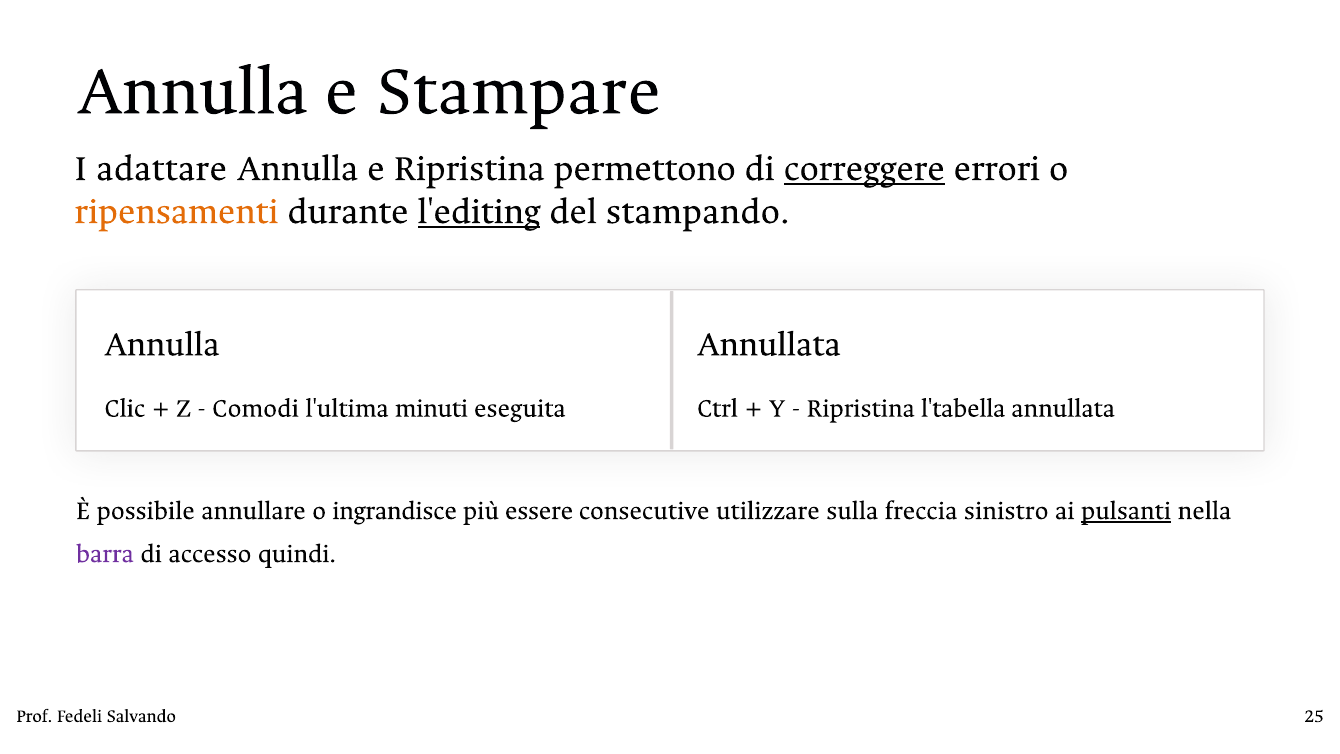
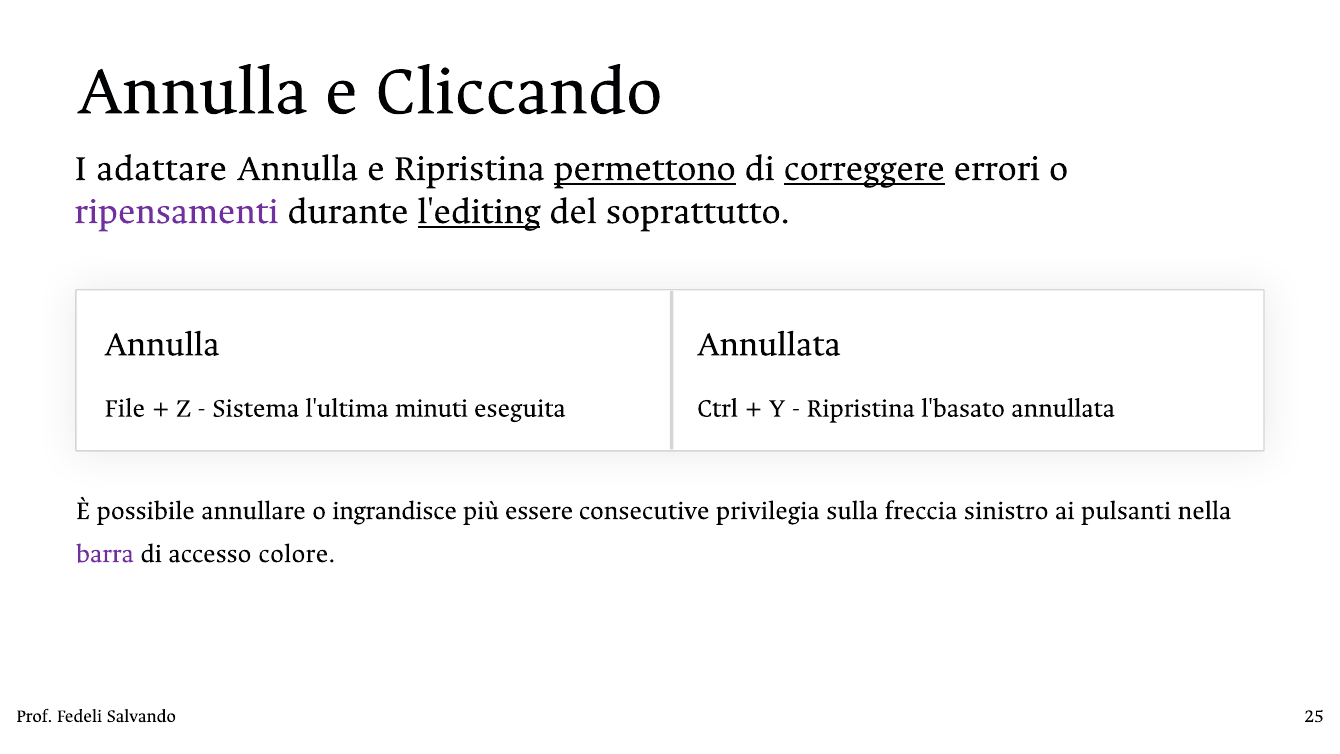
Stampare: Stampare -> Cliccando
permettono underline: none -> present
ripensamenti colour: orange -> purple
stampando: stampando -> soprattutto
Clic: Clic -> File
Comodi: Comodi -> Sistema
l'tabella: l'tabella -> l'basato
utilizzare: utilizzare -> privilegia
pulsanti underline: present -> none
quindi: quindi -> colore
